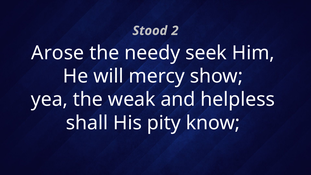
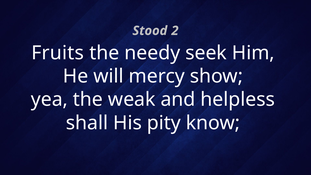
Arose: Arose -> Fruits
